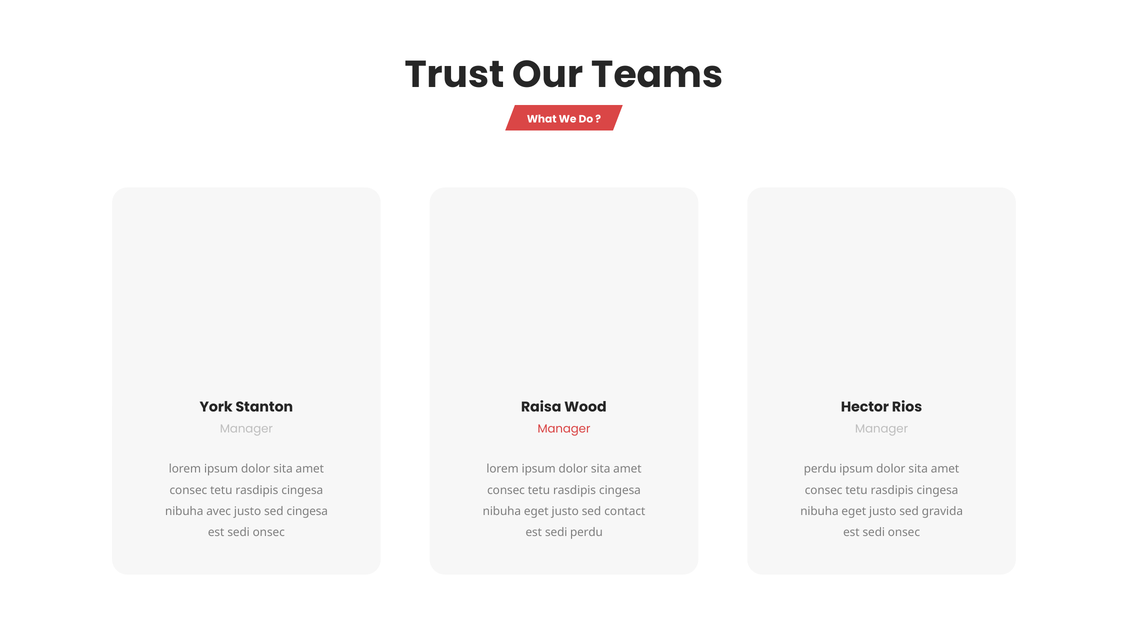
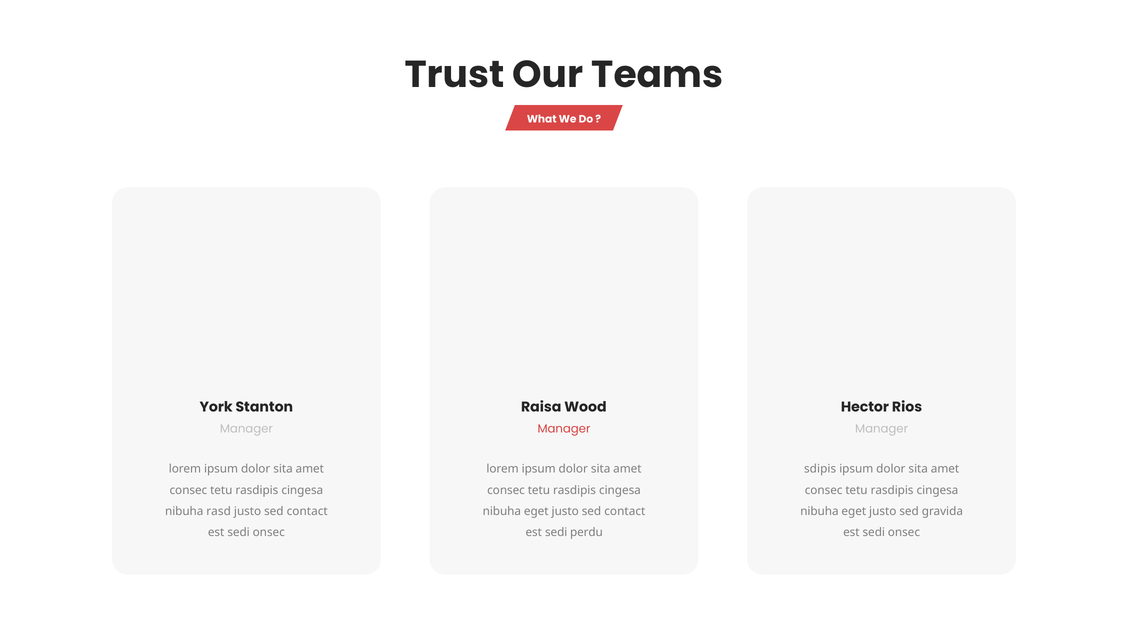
perdu at (820, 469): perdu -> sdipis
avec: avec -> rasd
cingesa at (307, 511): cingesa -> contact
